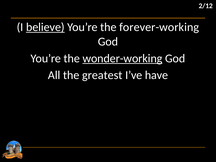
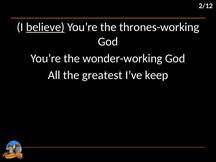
forever-working: forever-working -> thrones-working
wonder-working underline: present -> none
have: have -> keep
